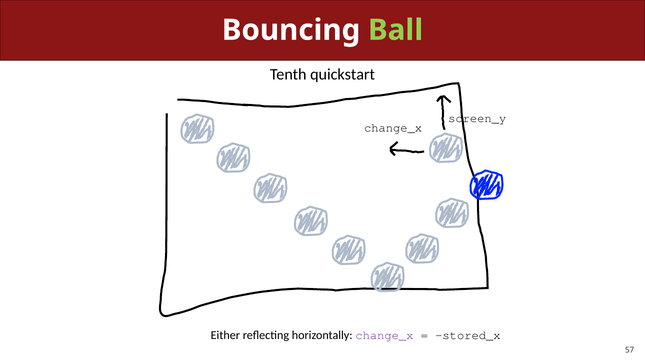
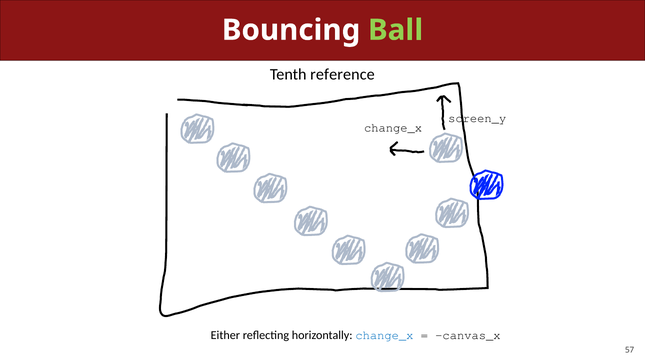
quickstart: quickstart -> reference
change_x at (384, 335) colour: purple -> blue
stored_x: stored_x -> canvas_x
